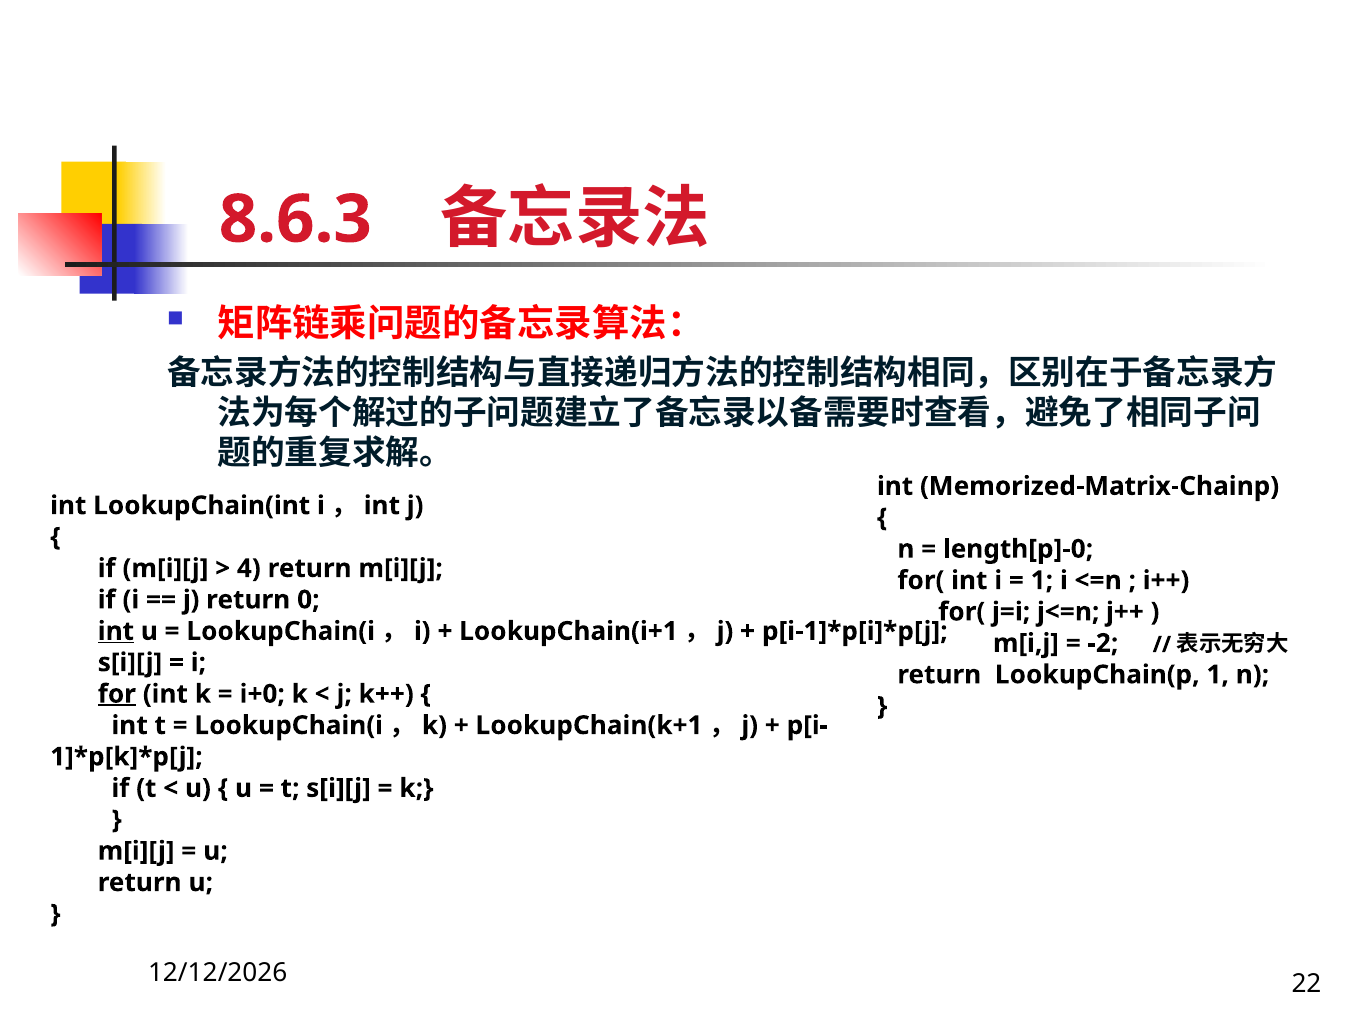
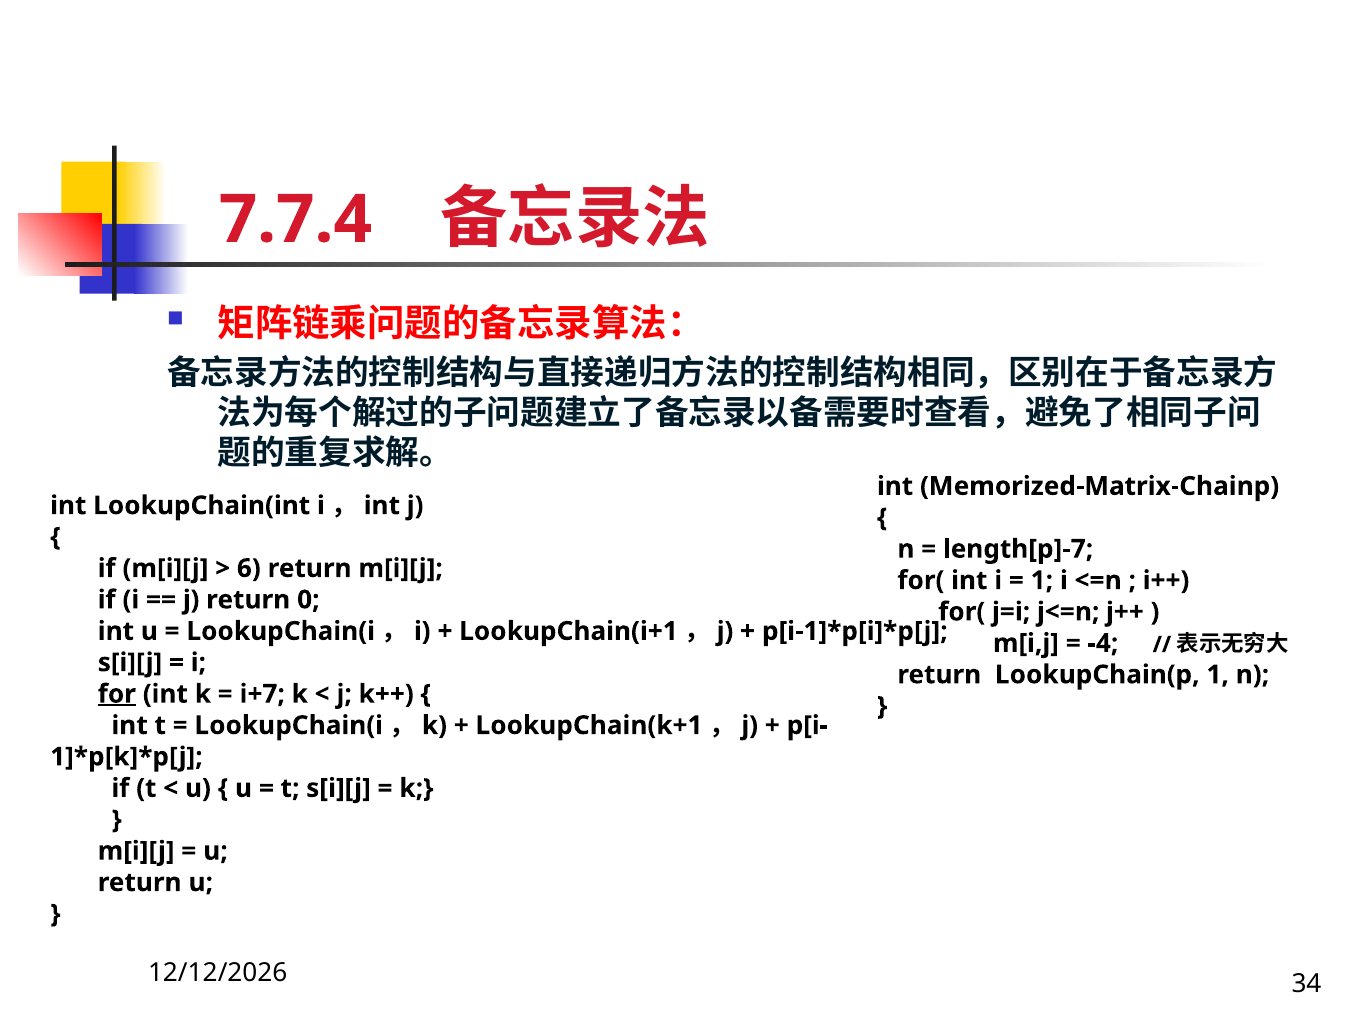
8.6.3: 8.6.3 -> 7.7.4
length[p]-0: length[p]-0 -> length[p]-7
4: 4 -> 6
int at (116, 632) underline: present -> none
-2: -2 -> -4
i+0: i+0 -> i+7
22: 22 -> 34
